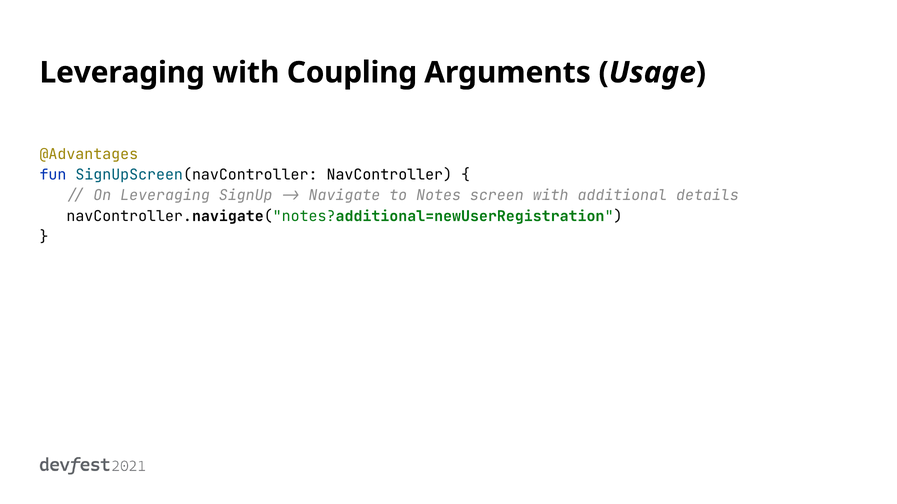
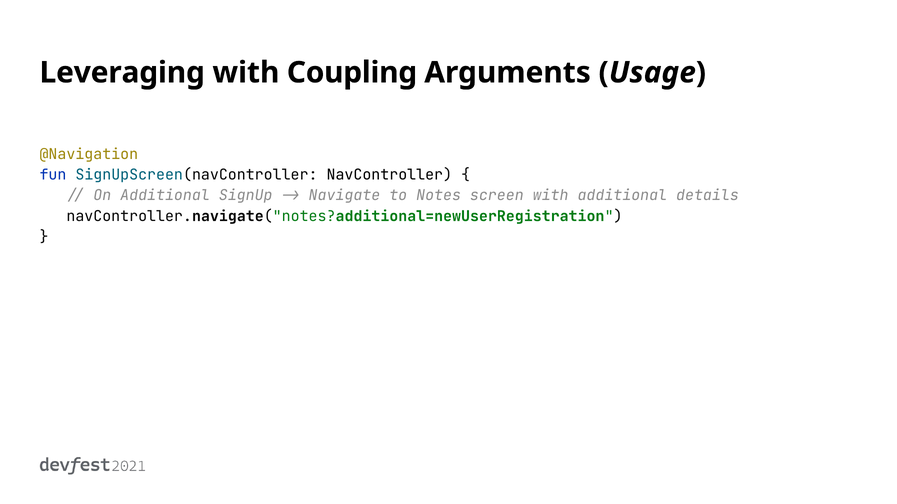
@Advantages: @Advantages -> @Navigation
On Leveraging: Leveraging -> Additional
